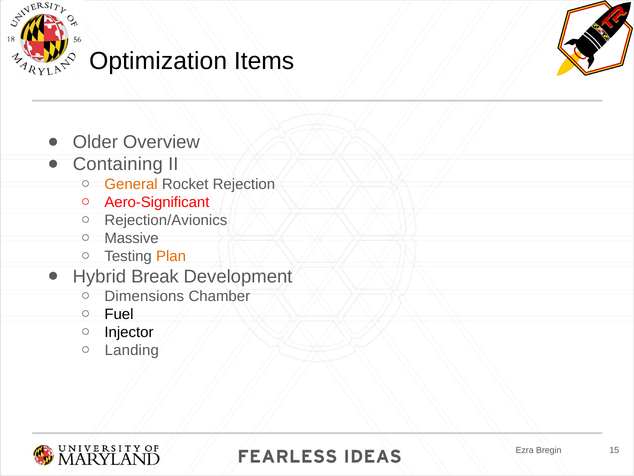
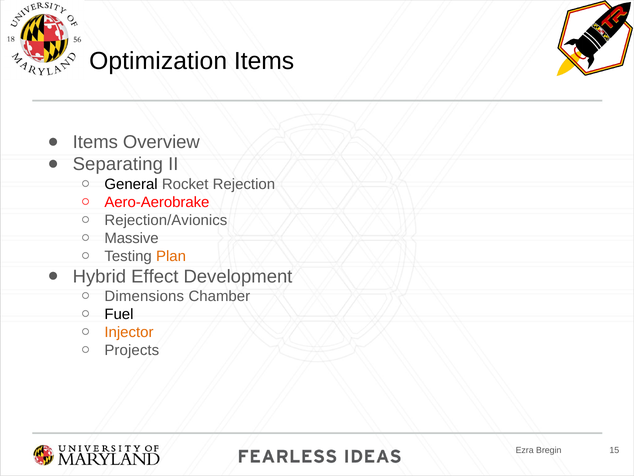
Older at (95, 142): Older -> Items
Containing: Containing -> Separating
General colour: orange -> black
Aero-Significant: Aero-Significant -> Aero-Aerobrake
Break: Break -> Effect
Injector colour: black -> orange
Landing: Landing -> Projects
